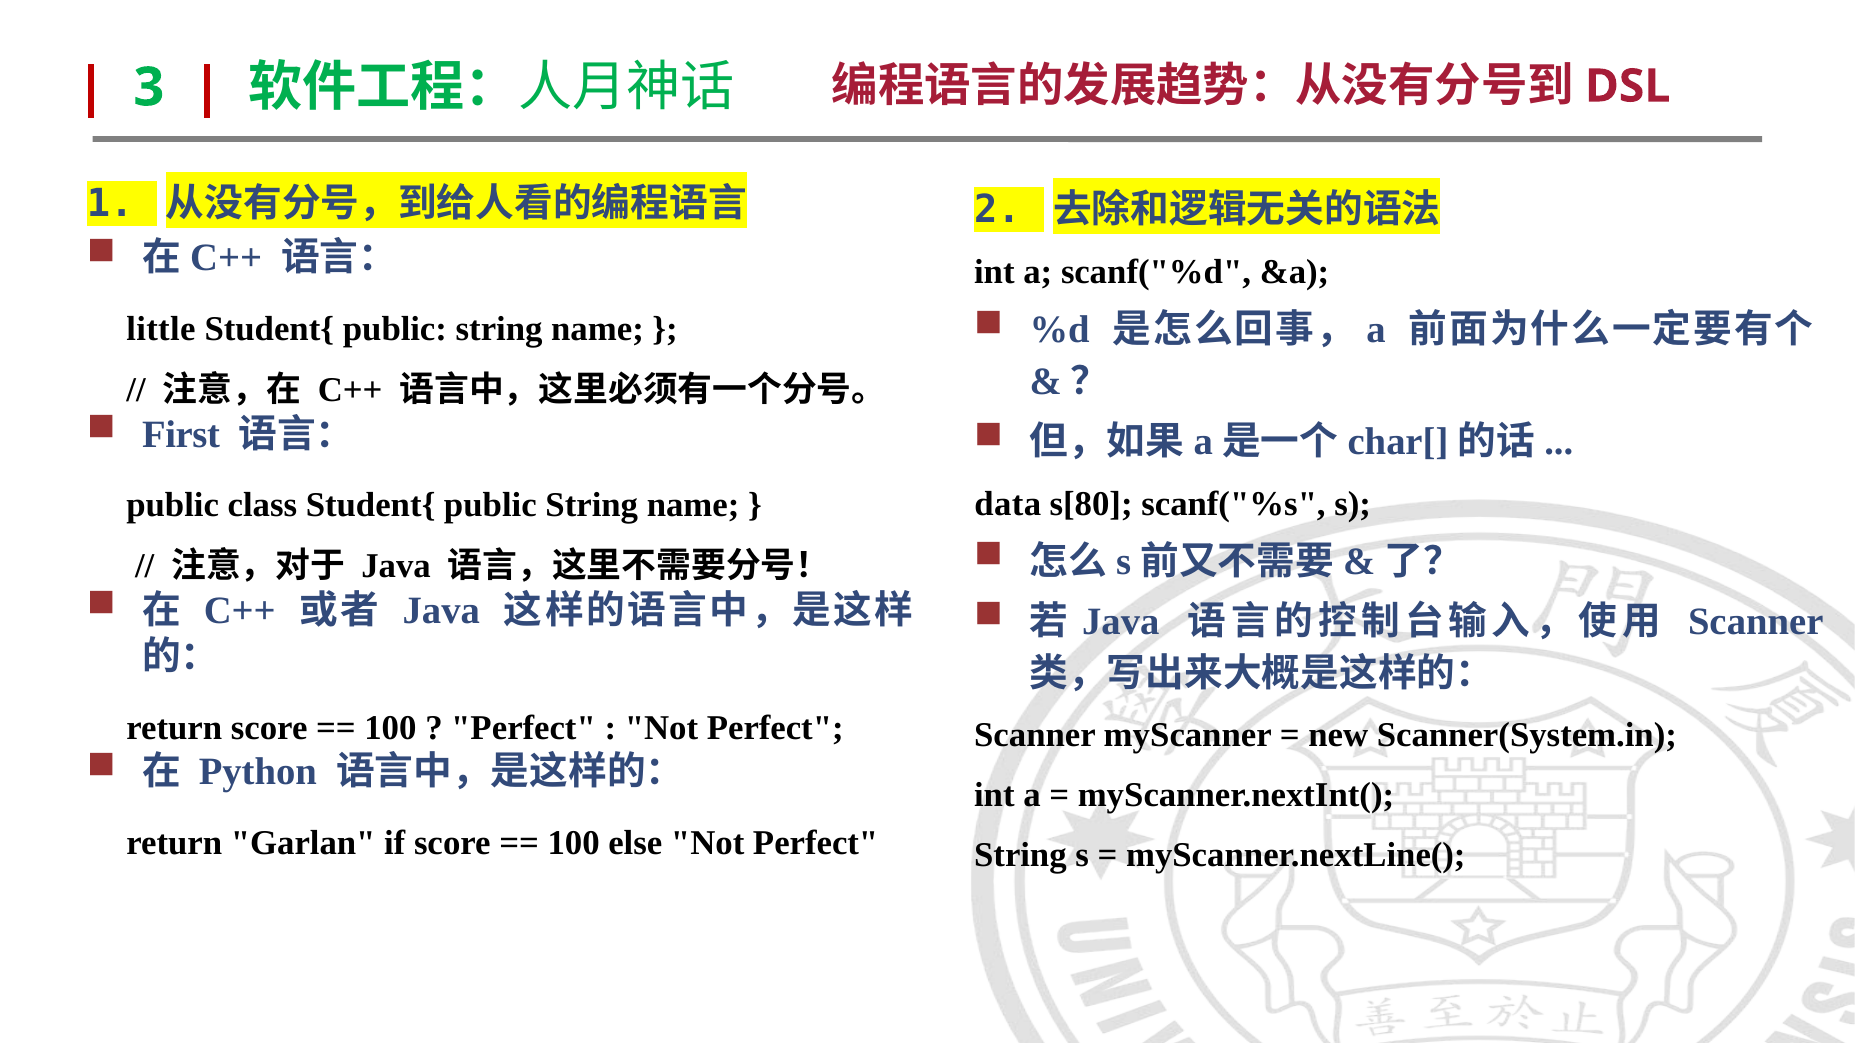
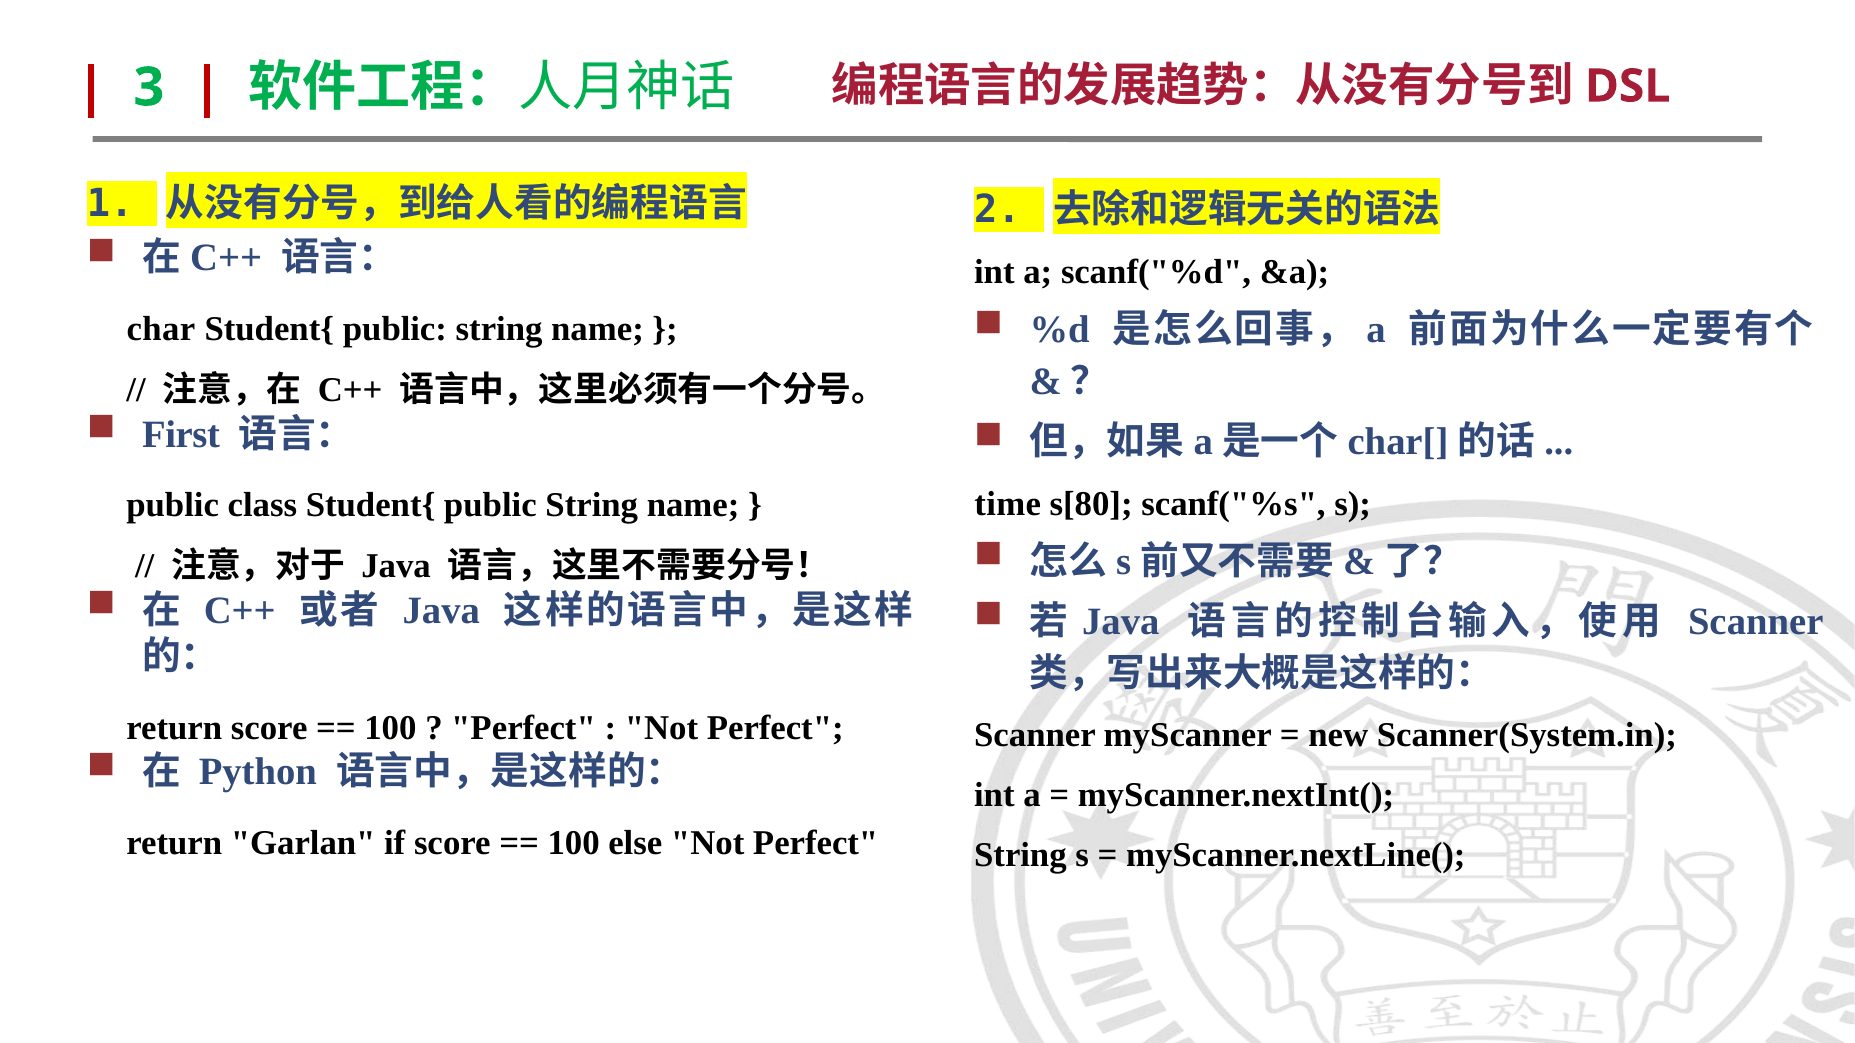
little: little -> char
data: data -> time
